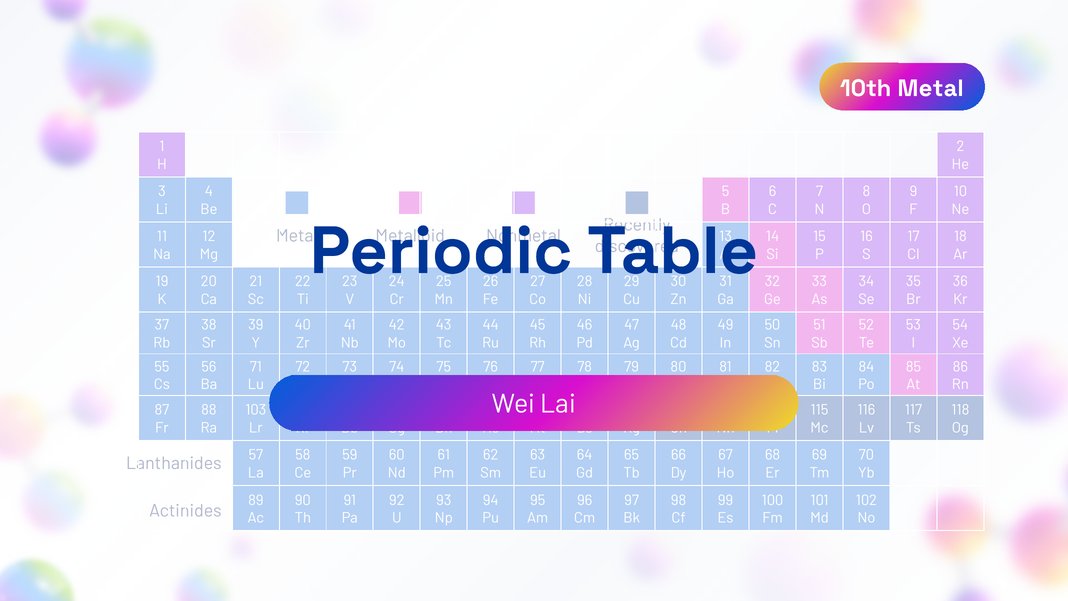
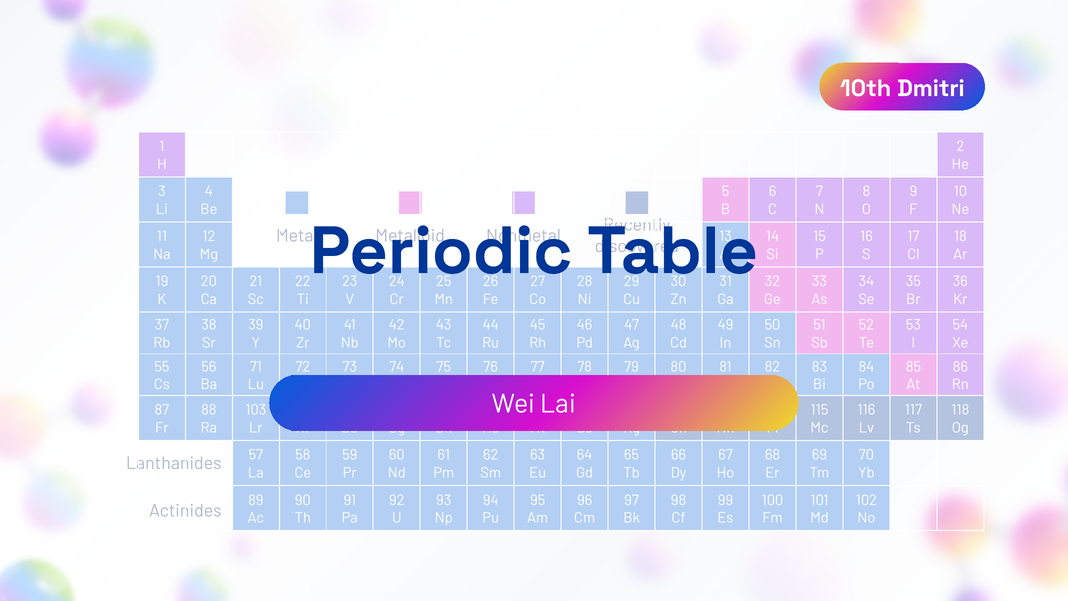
10th Metal: Metal -> Dmitri
